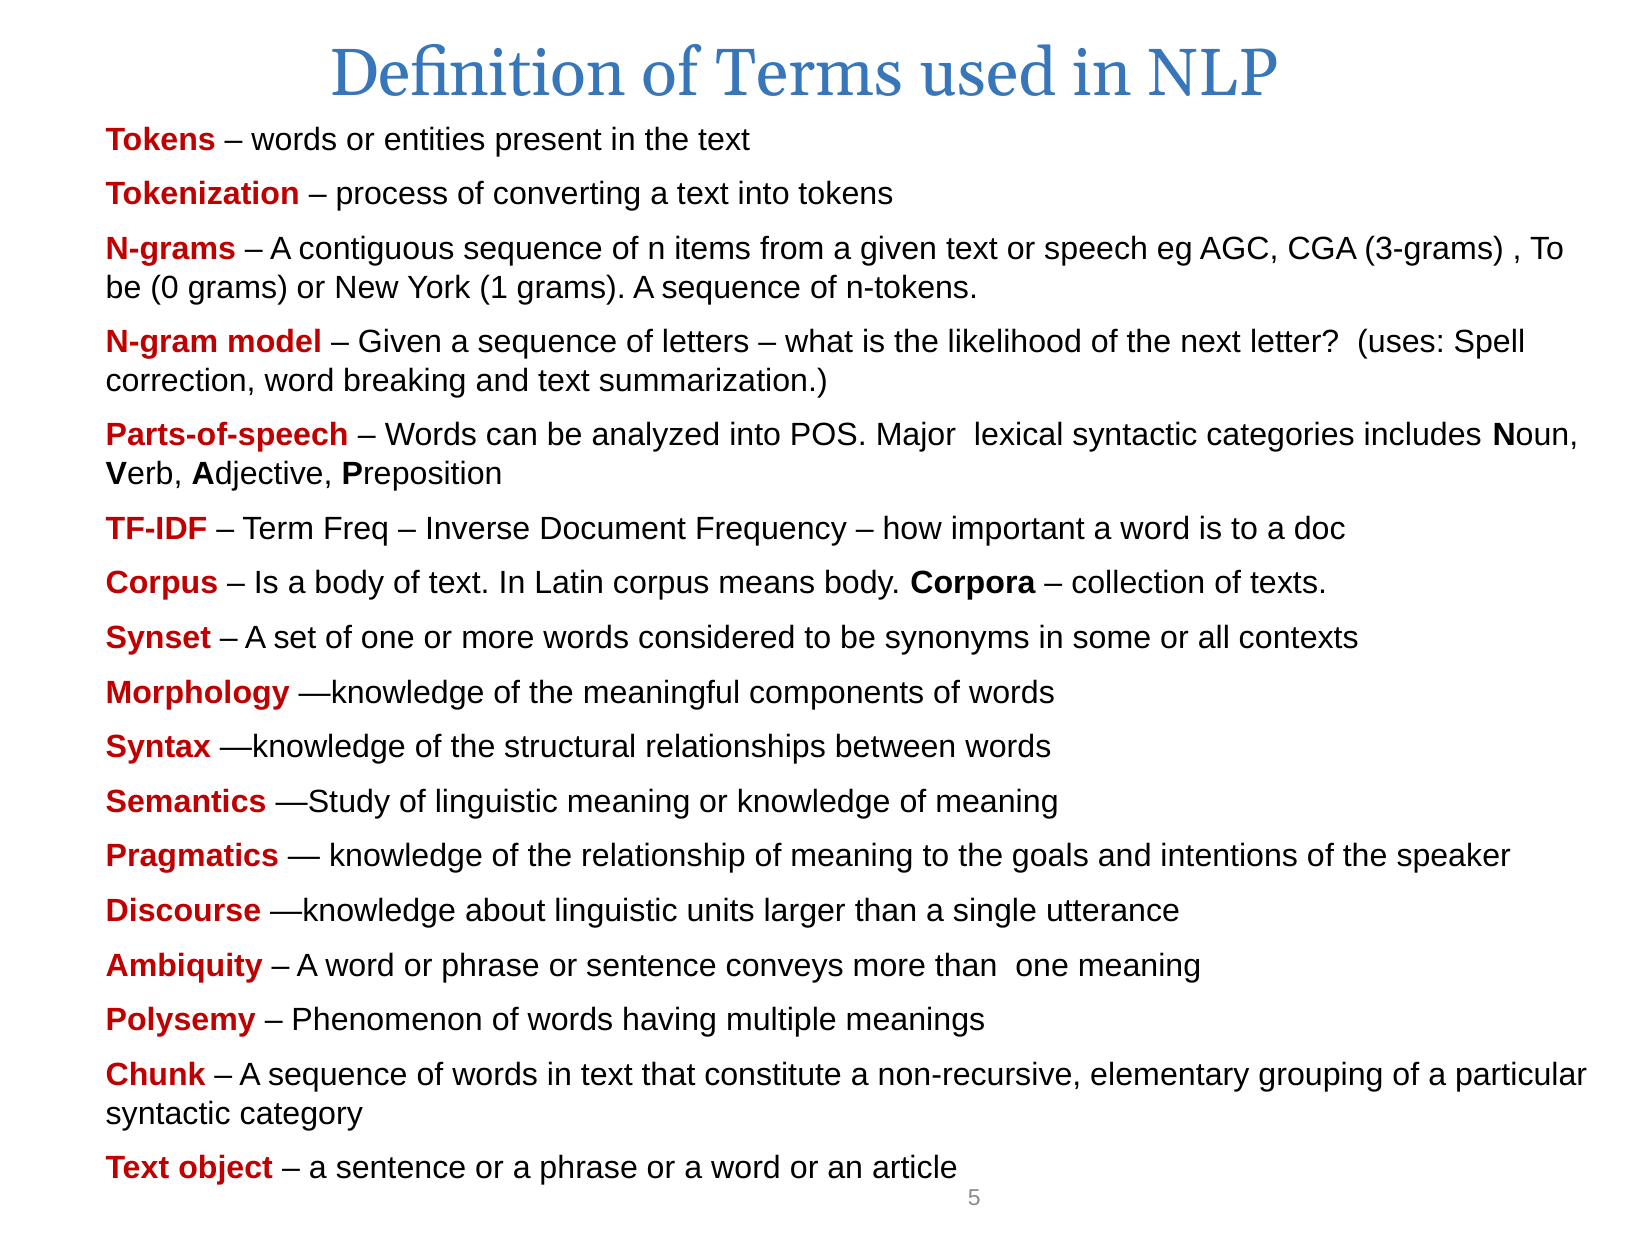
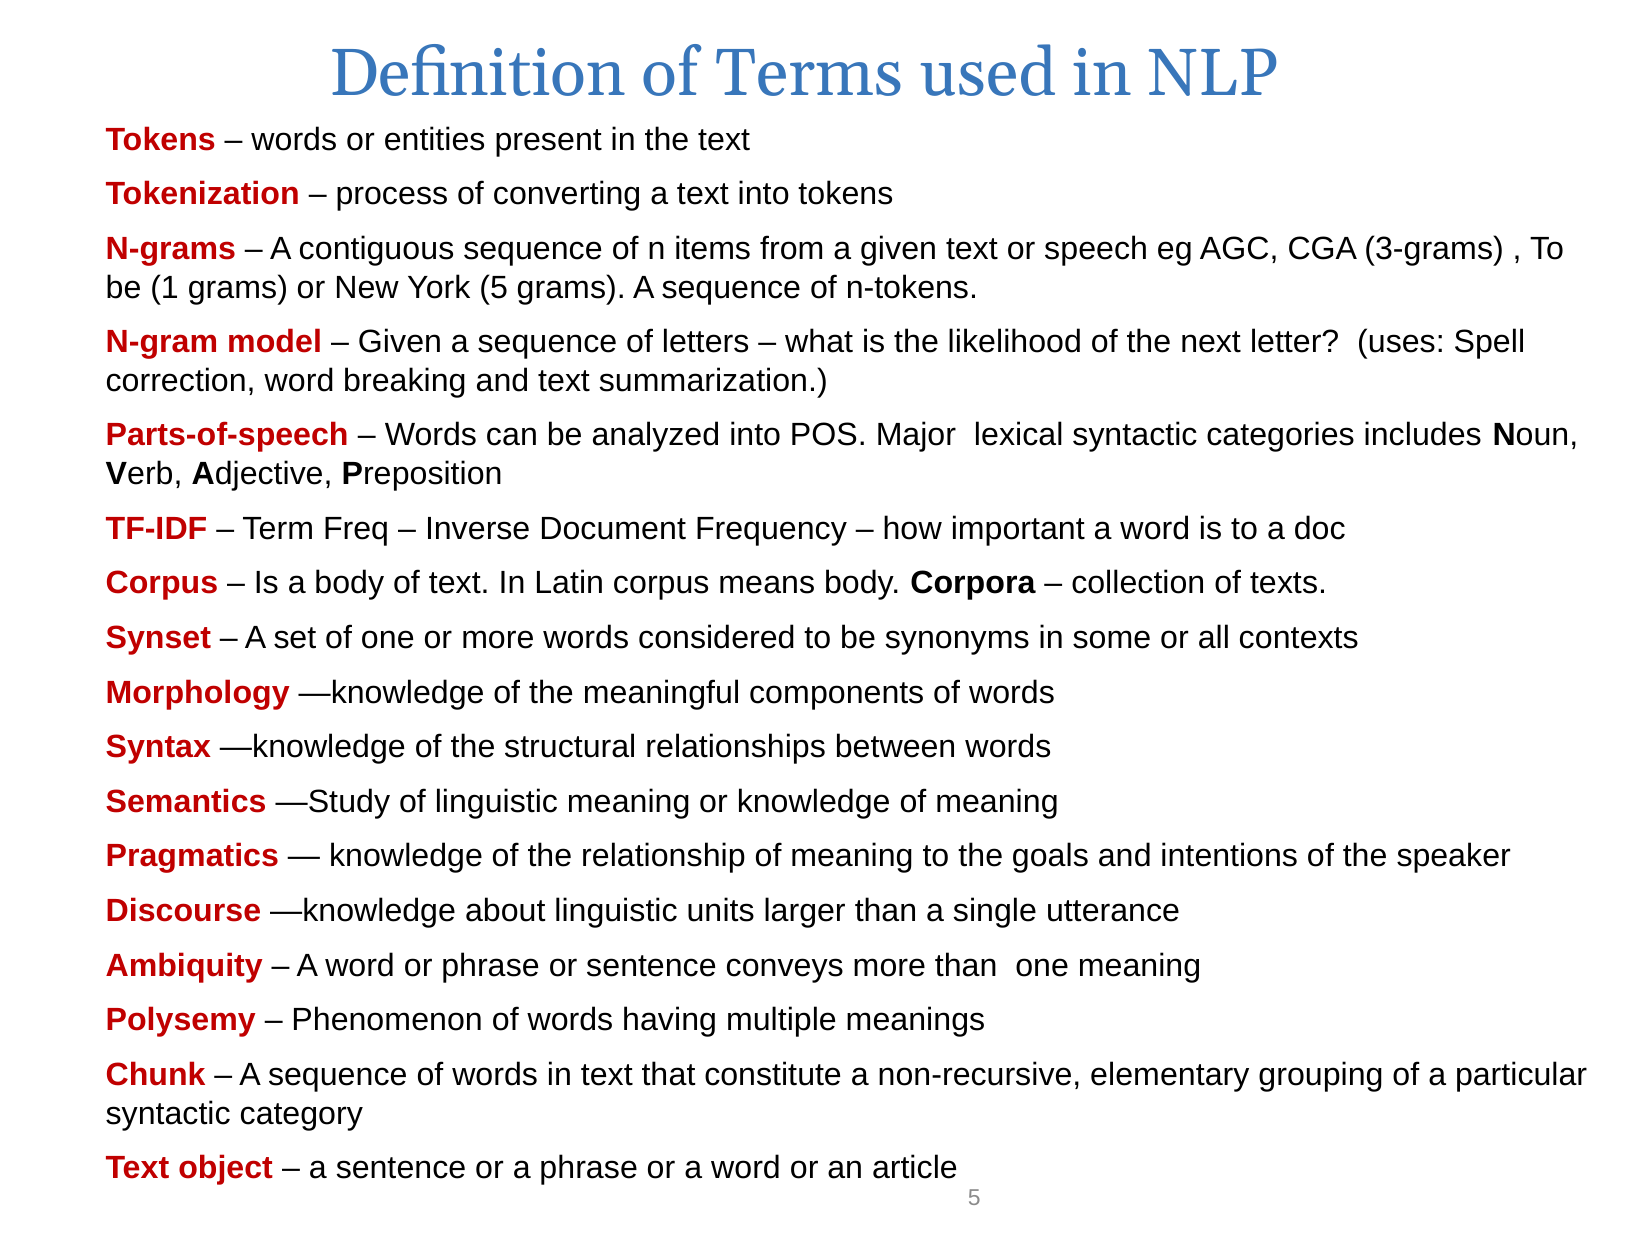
0: 0 -> 1
York 1: 1 -> 5
